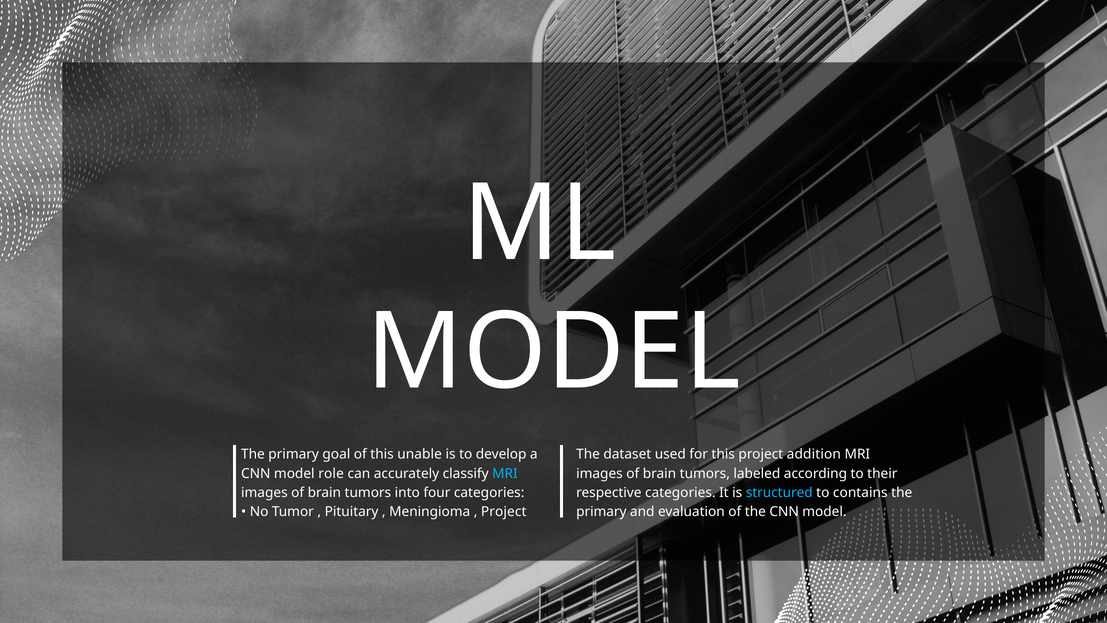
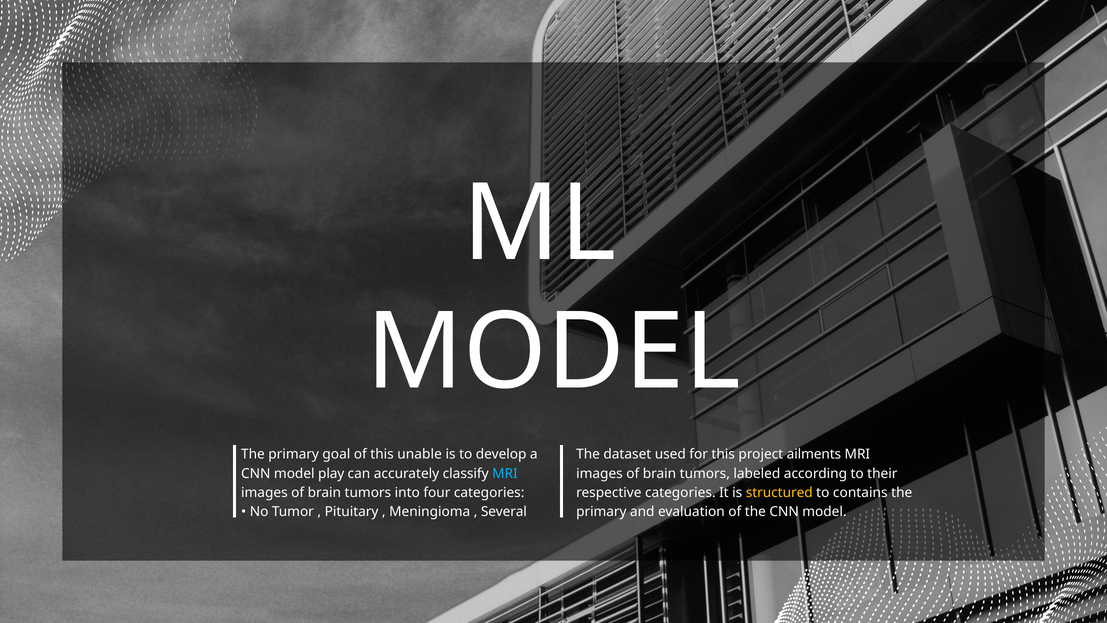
addition: addition -> ailments
role: role -> play
structured colour: light blue -> yellow
Project at (504, 512): Project -> Several
